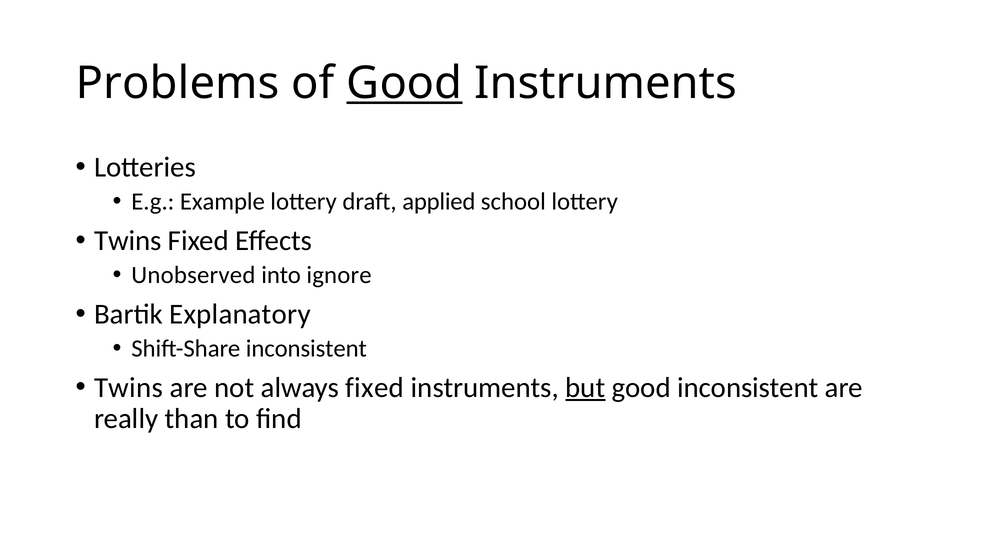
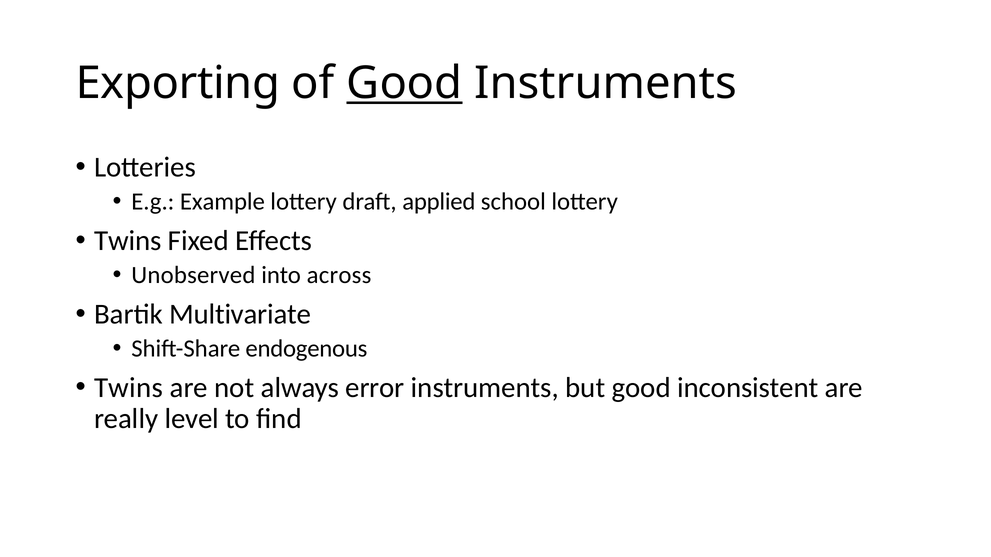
Problems: Problems -> Exporting
ignore: ignore -> across
Explanatory: Explanatory -> Multivariate
Shift-Share inconsistent: inconsistent -> endogenous
always fixed: fixed -> error
but underline: present -> none
than: than -> level
